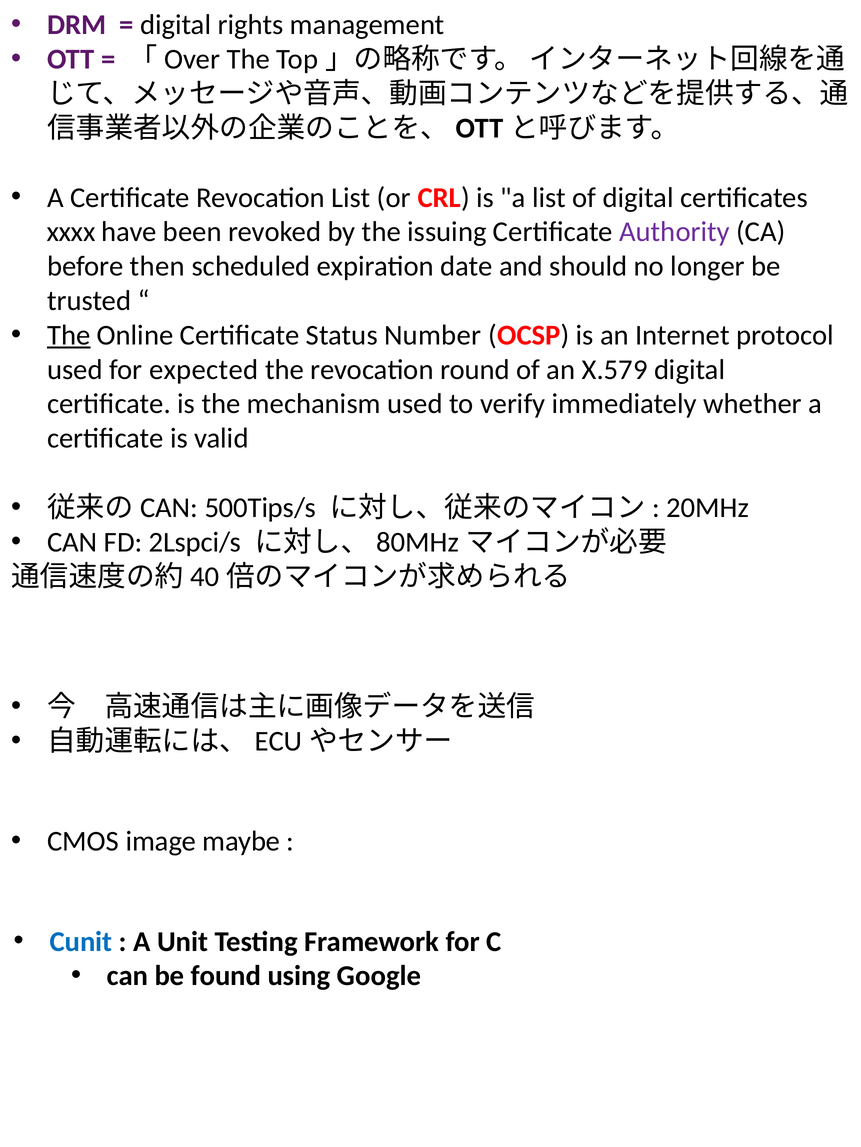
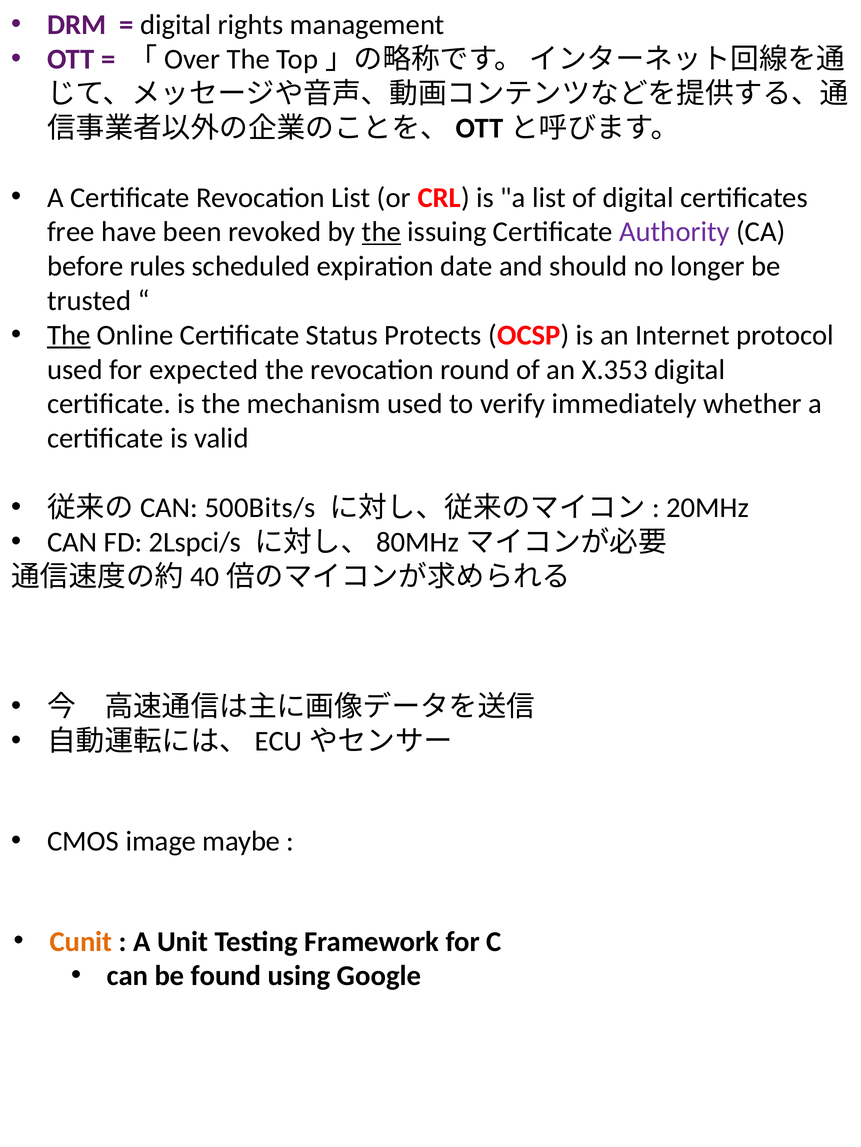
xxxx: xxxx -> free
the at (381, 232) underline: none -> present
then: then -> rules
Number: Number -> Protects
X.579: X.579 -> X.353
500Tips/s: 500Tips/s -> 500Bits/s
Cunit colour: blue -> orange
